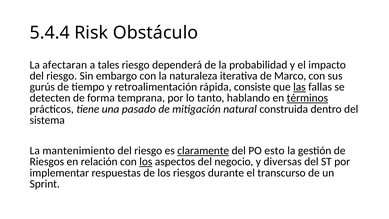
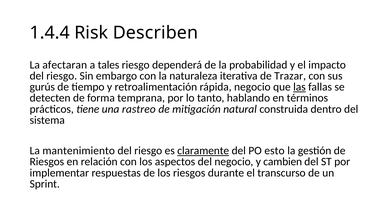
5.4.4: 5.4.4 -> 1.4.4
Obstáculo: Obstáculo -> Describen
Marco: Marco -> Trazar
rápida consiste: consiste -> negocio
términos underline: present -> none
pasado: pasado -> rastreo
los at (146, 162) underline: present -> none
diversas: diversas -> cambien
